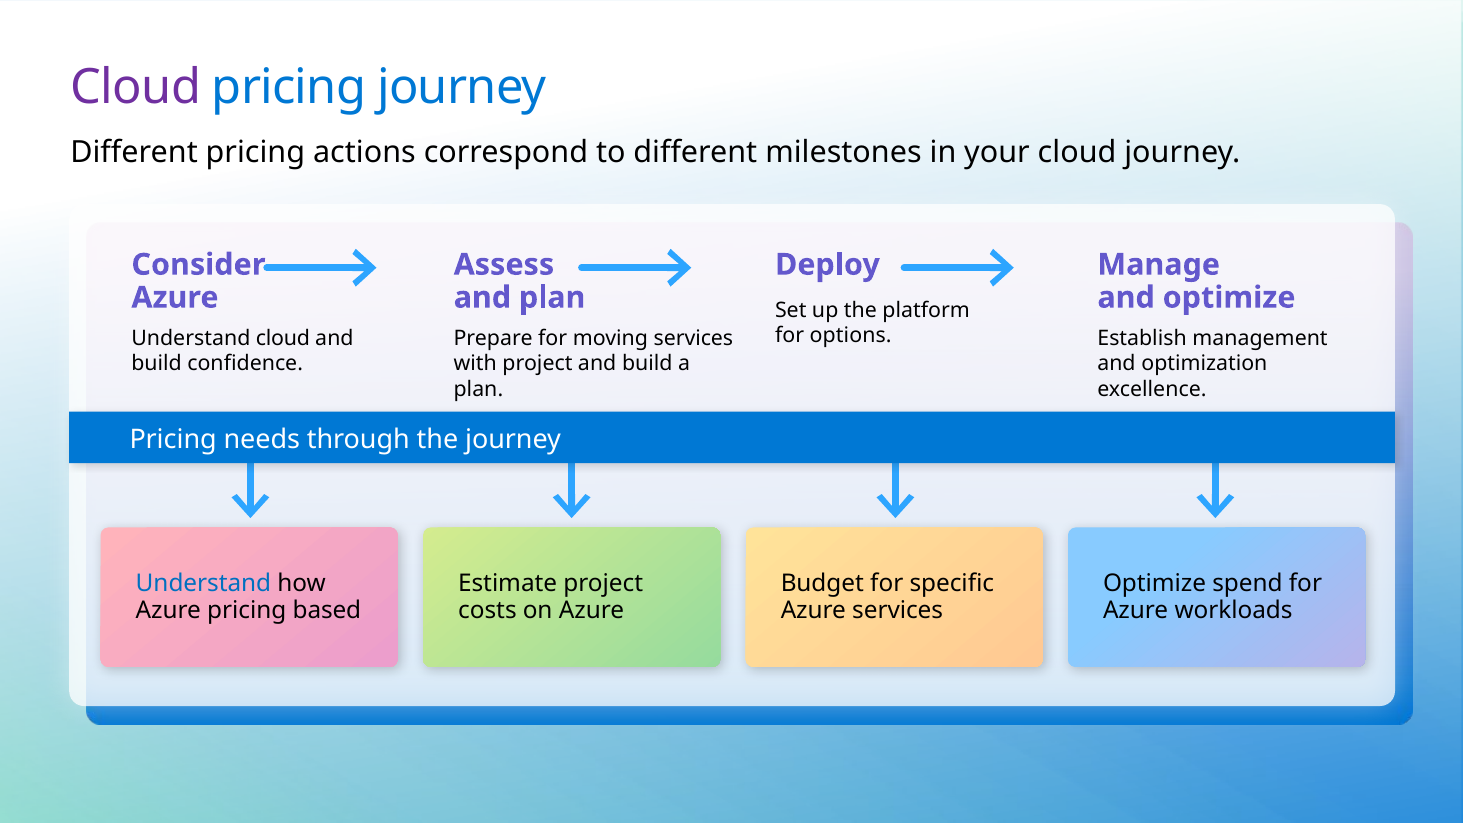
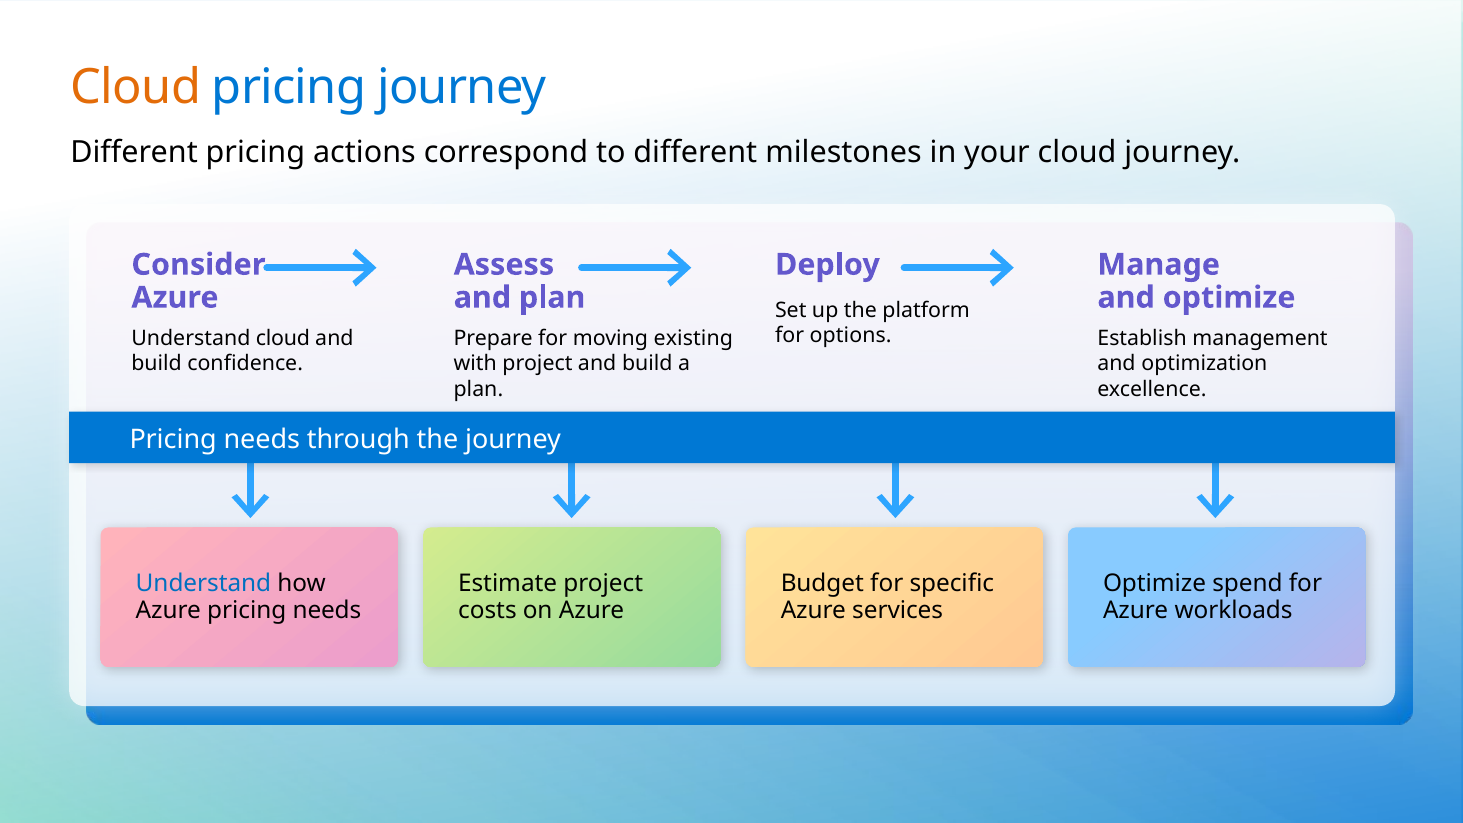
Cloud at (136, 88) colour: purple -> orange
moving services: services -> existing
Azure pricing based: based -> needs
